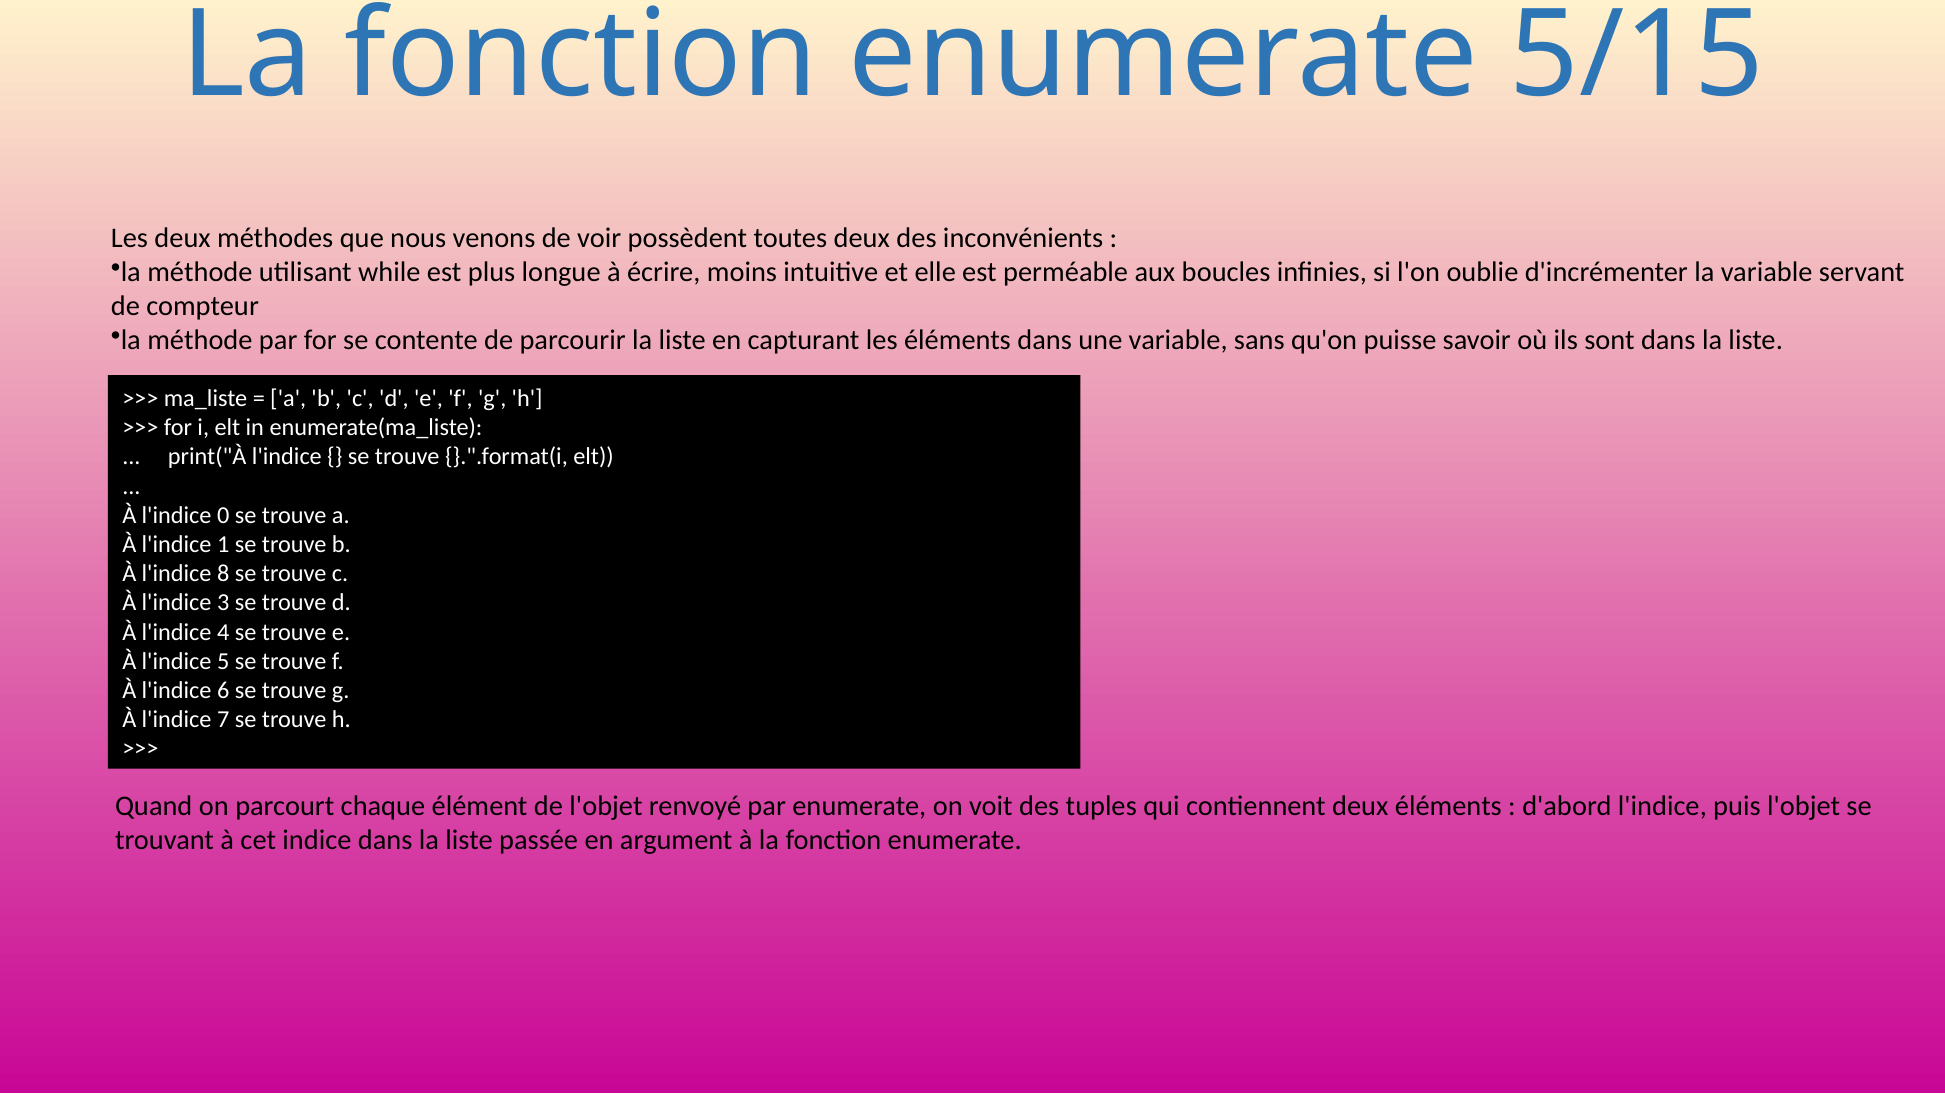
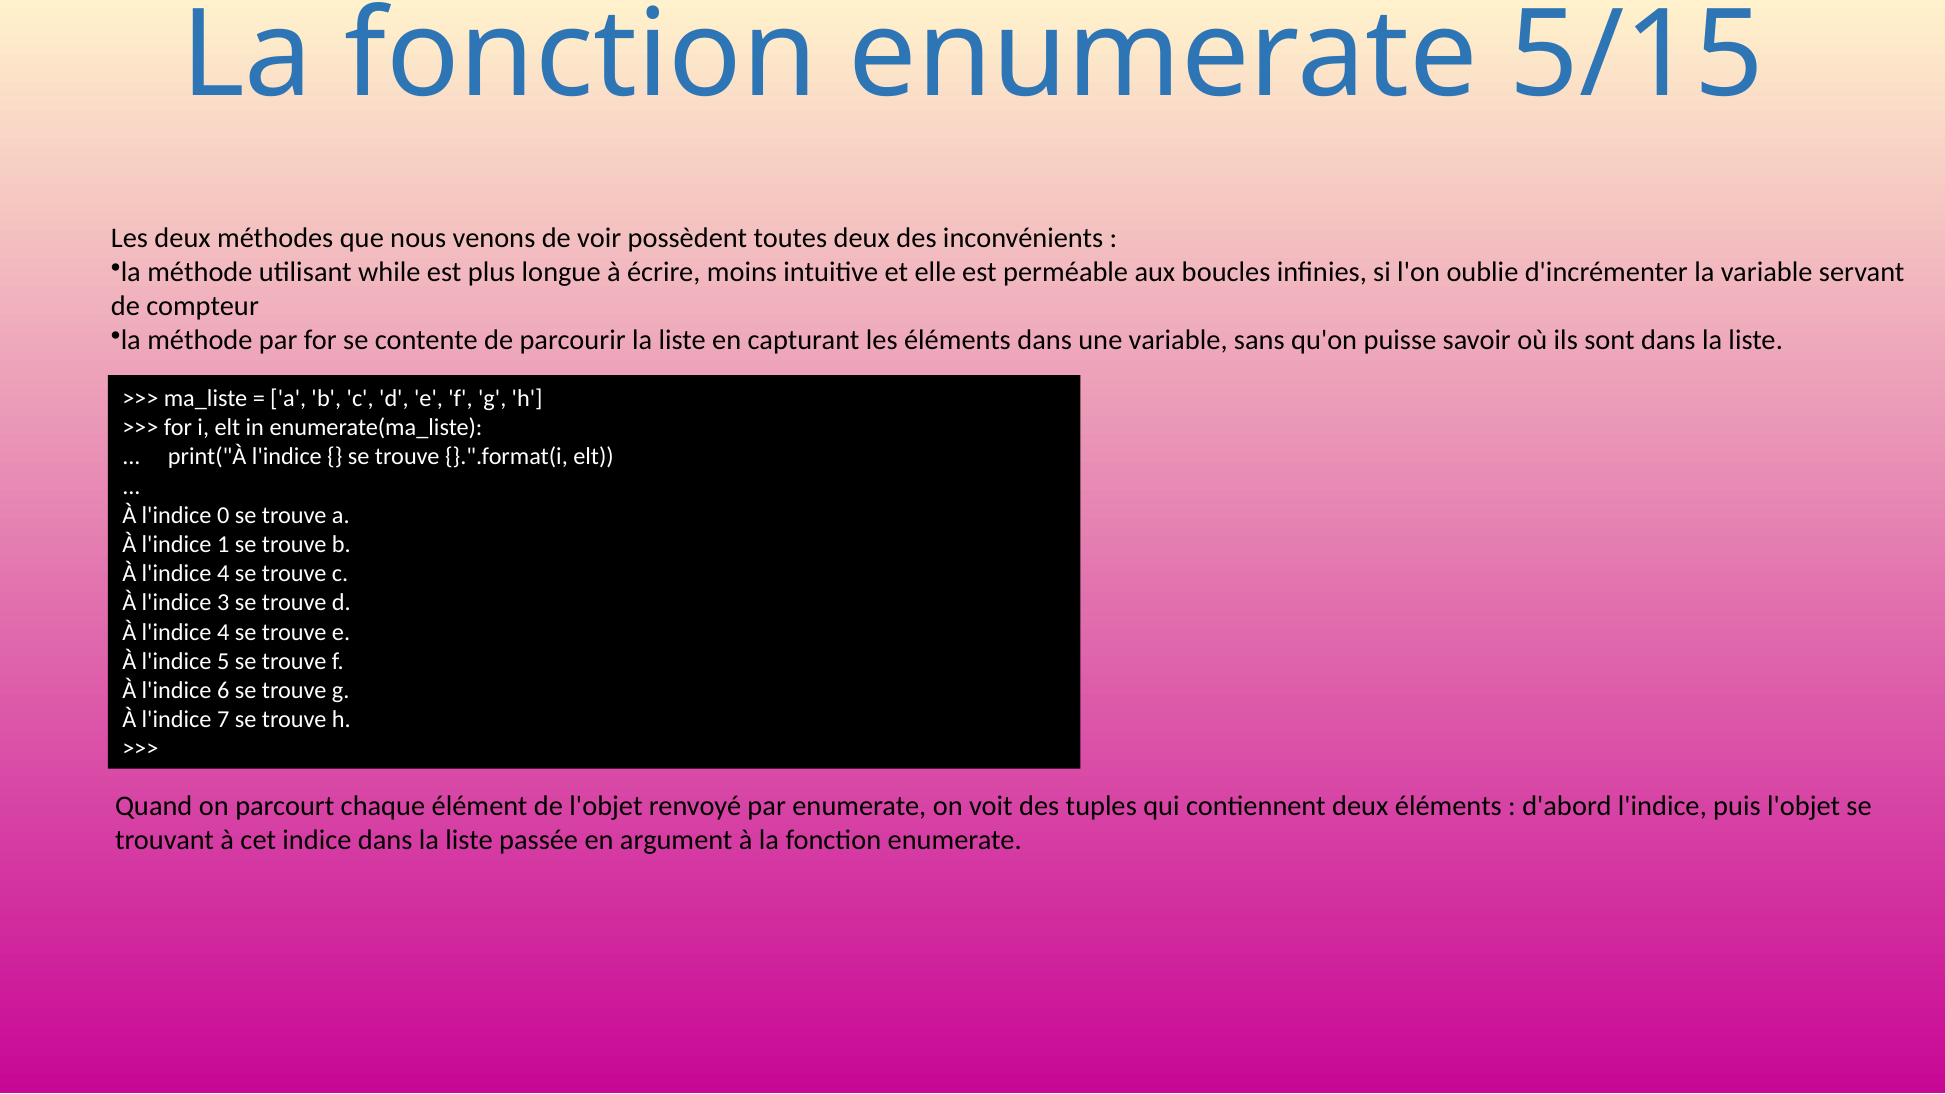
8 at (223, 574): 8 -> 4
